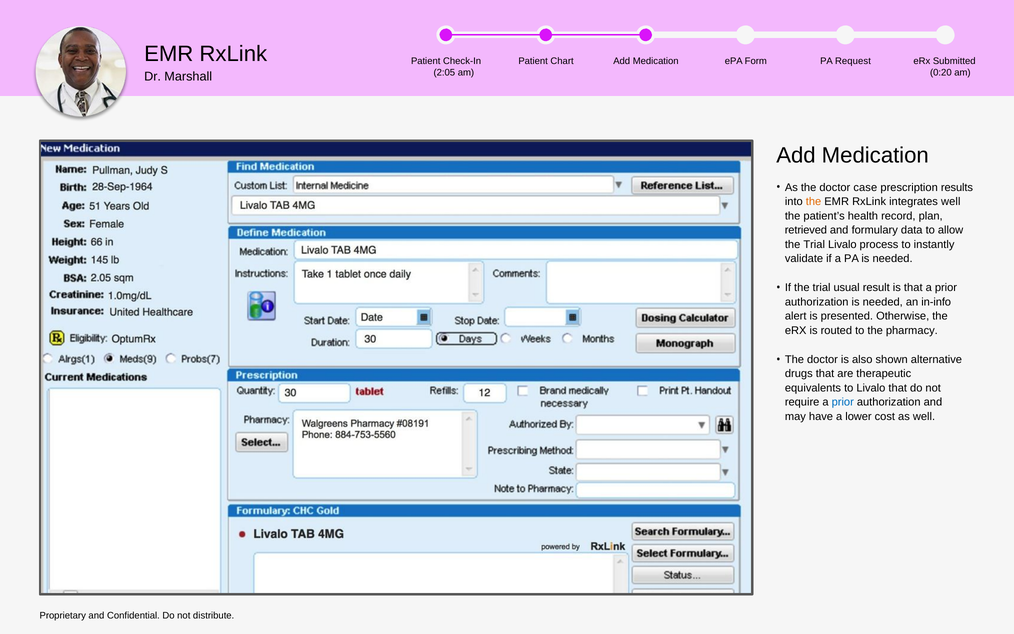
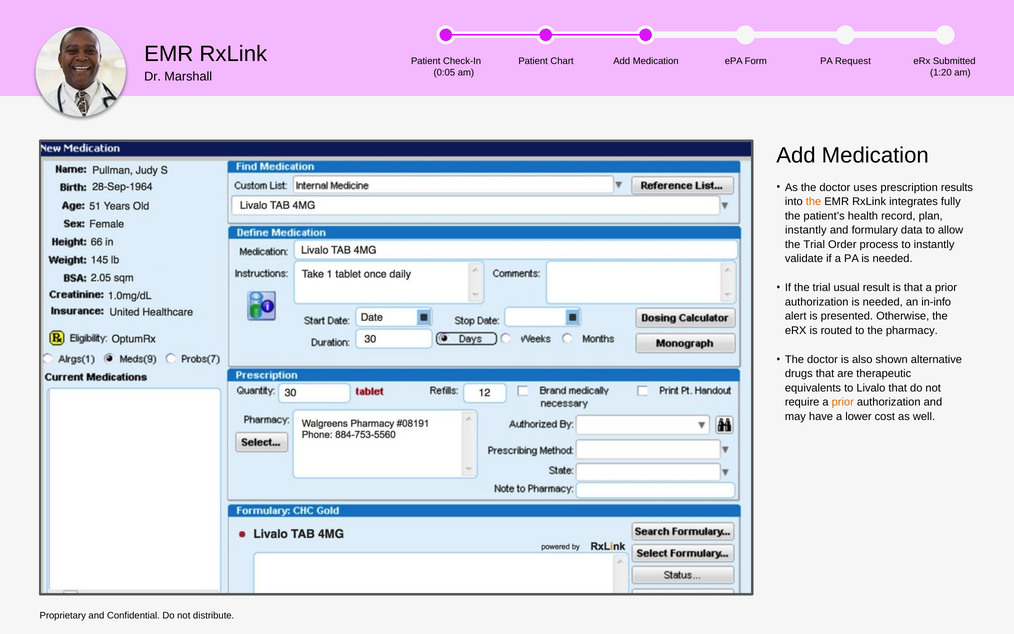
2:05: 2:05 -> 0:05
0:20: 0:20 -> 1:20
case: case -> uses
integrates well: well -> fully
retrieved at (806, 230): retrieved -> instantly
Trial Livalo: Livalo -> Order
prior at (843, 402) colour: blue -> orange
